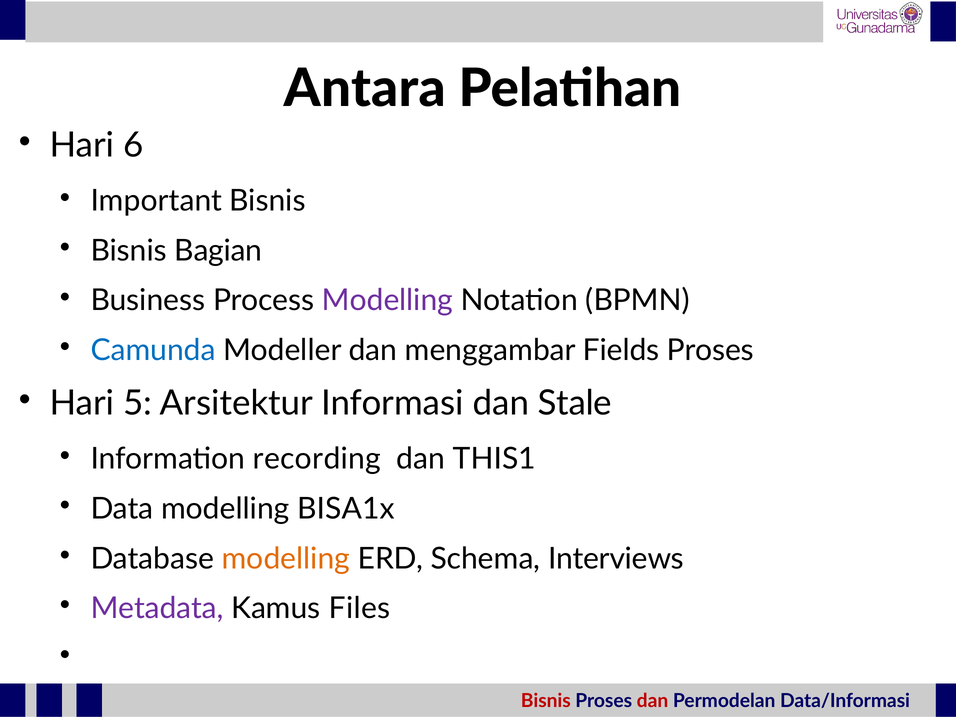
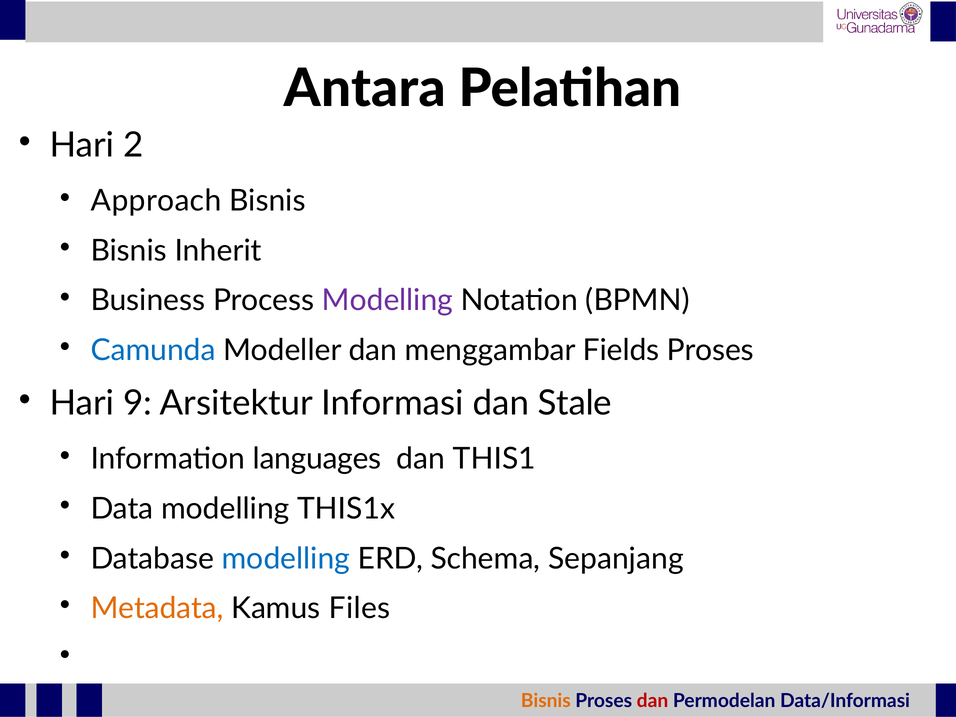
6: 6 -> 2
Important: Important -> Approach
Bagian: Bagian -> Inherit
5: 5 -> 9
recording: recording -> languages
BISA1x: BISA1x -> THIS1x
modelling at (286, 559) colour: orange -> blue
Interviews: Interviews -> Sepanjang
Metadata colour: purple -> orange
Bisnis at (546, 701) colour: red -> orange
